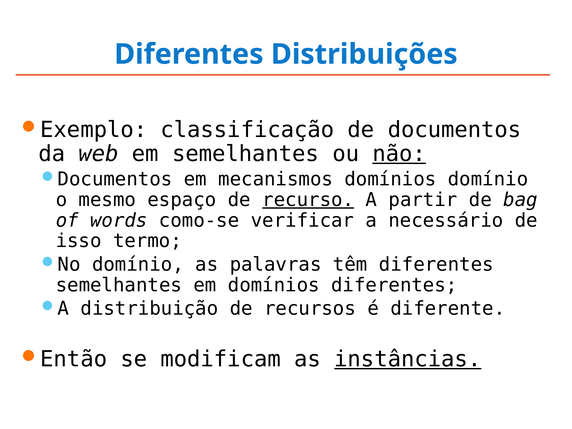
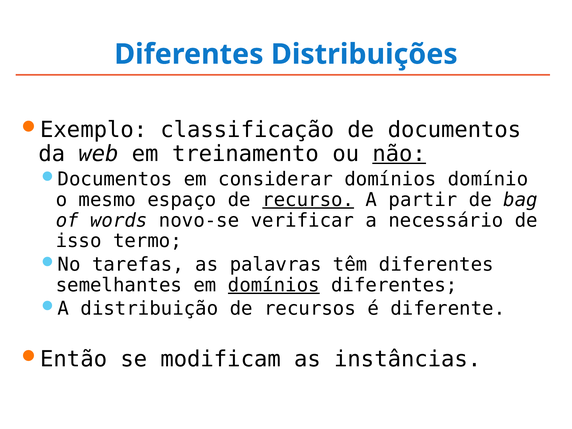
em semelhantes: semelhantes -> treinamento
mecanismos: mecanismos -> considerar
como-se: como-se -> novo-se
domínio at (138, 265): domínio -> tarefas
domínios at (274, 285) underline: none -> present
instâncias underline: present -> none
